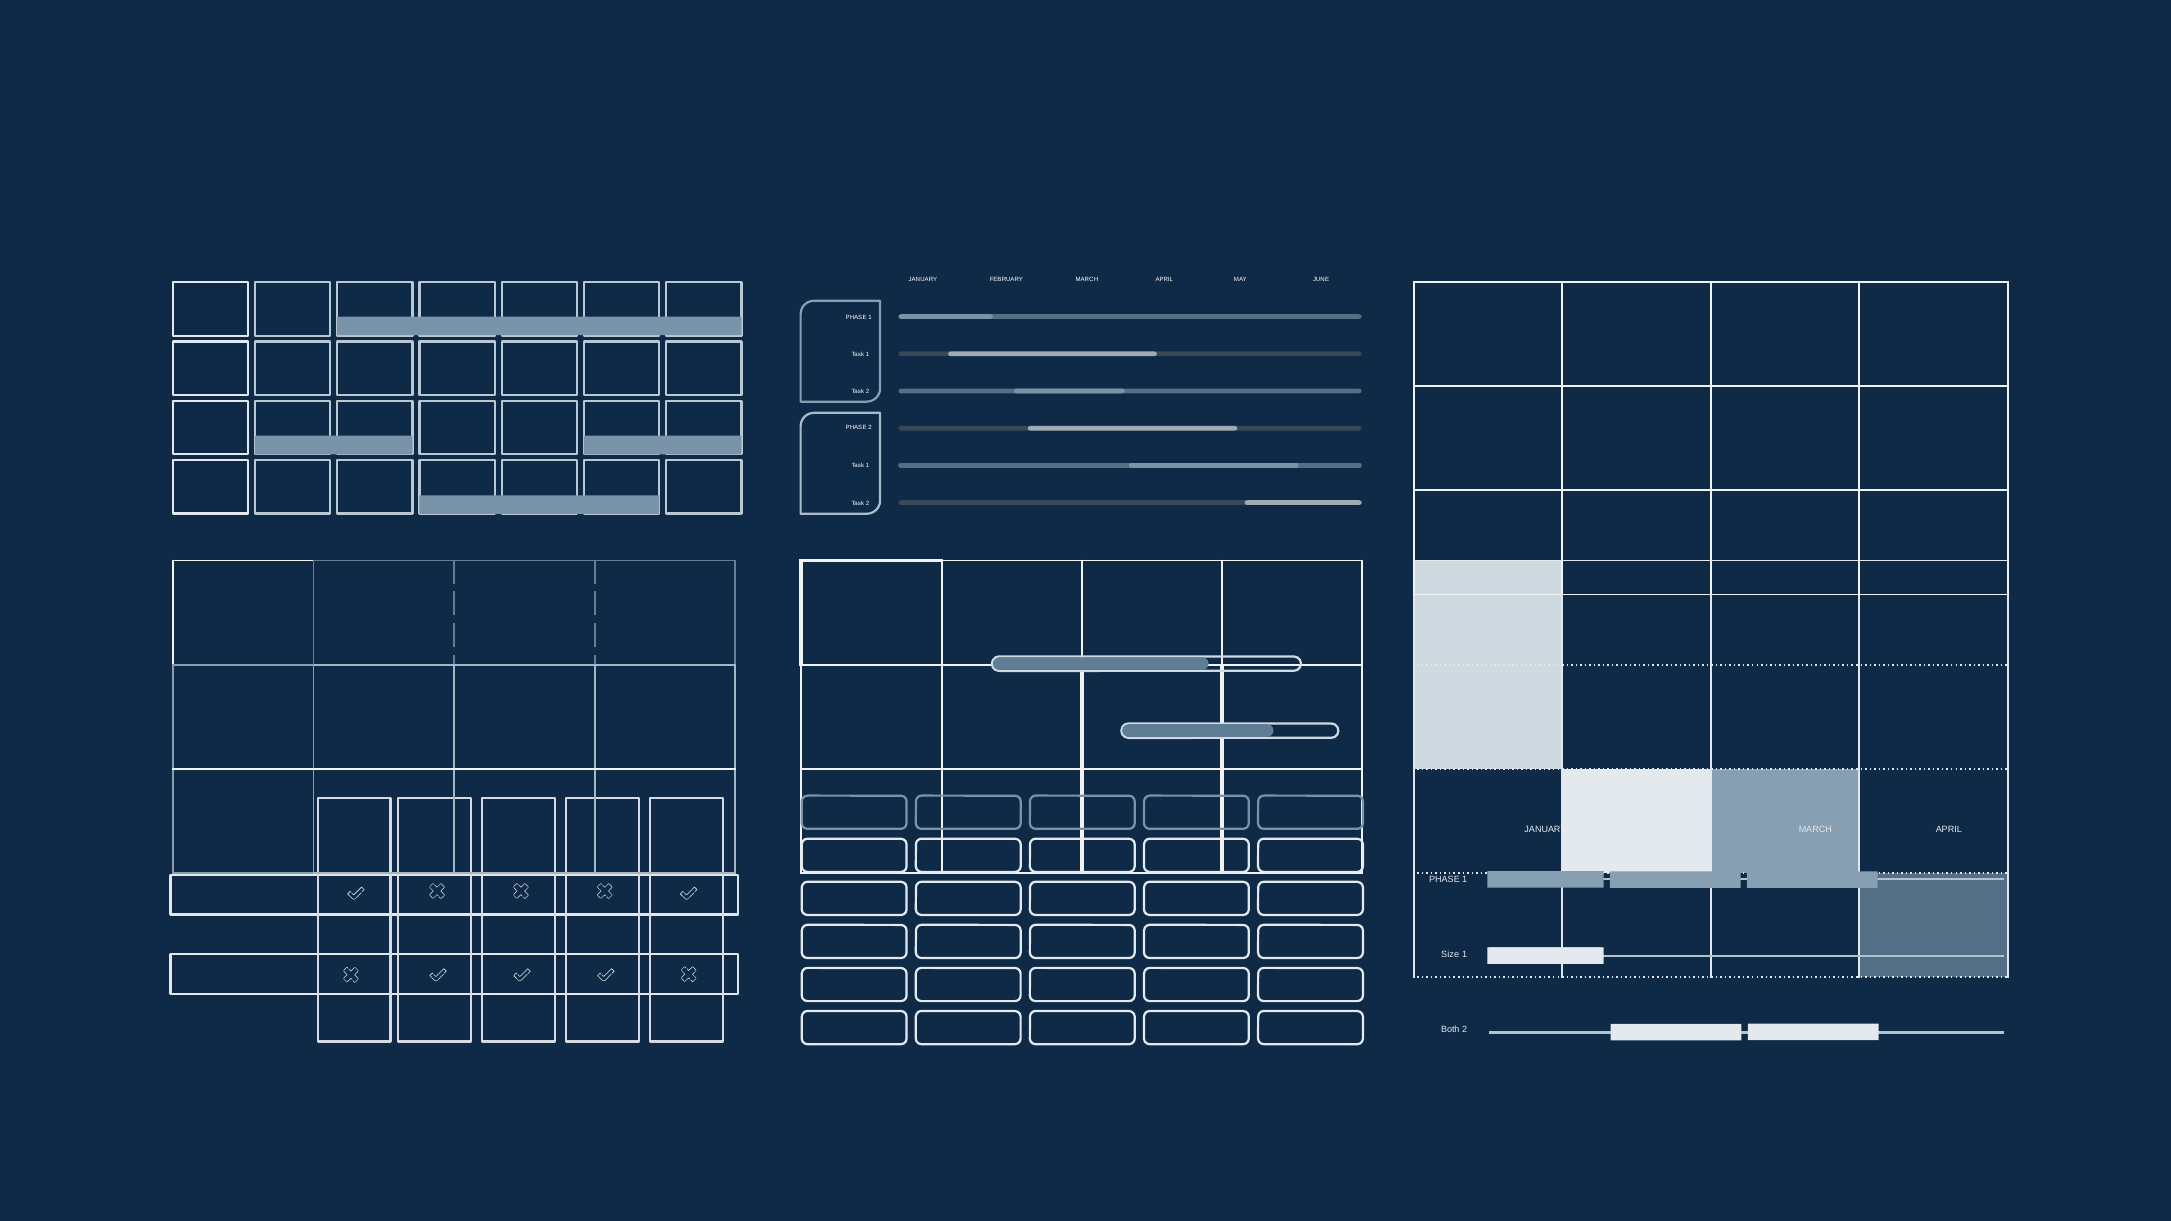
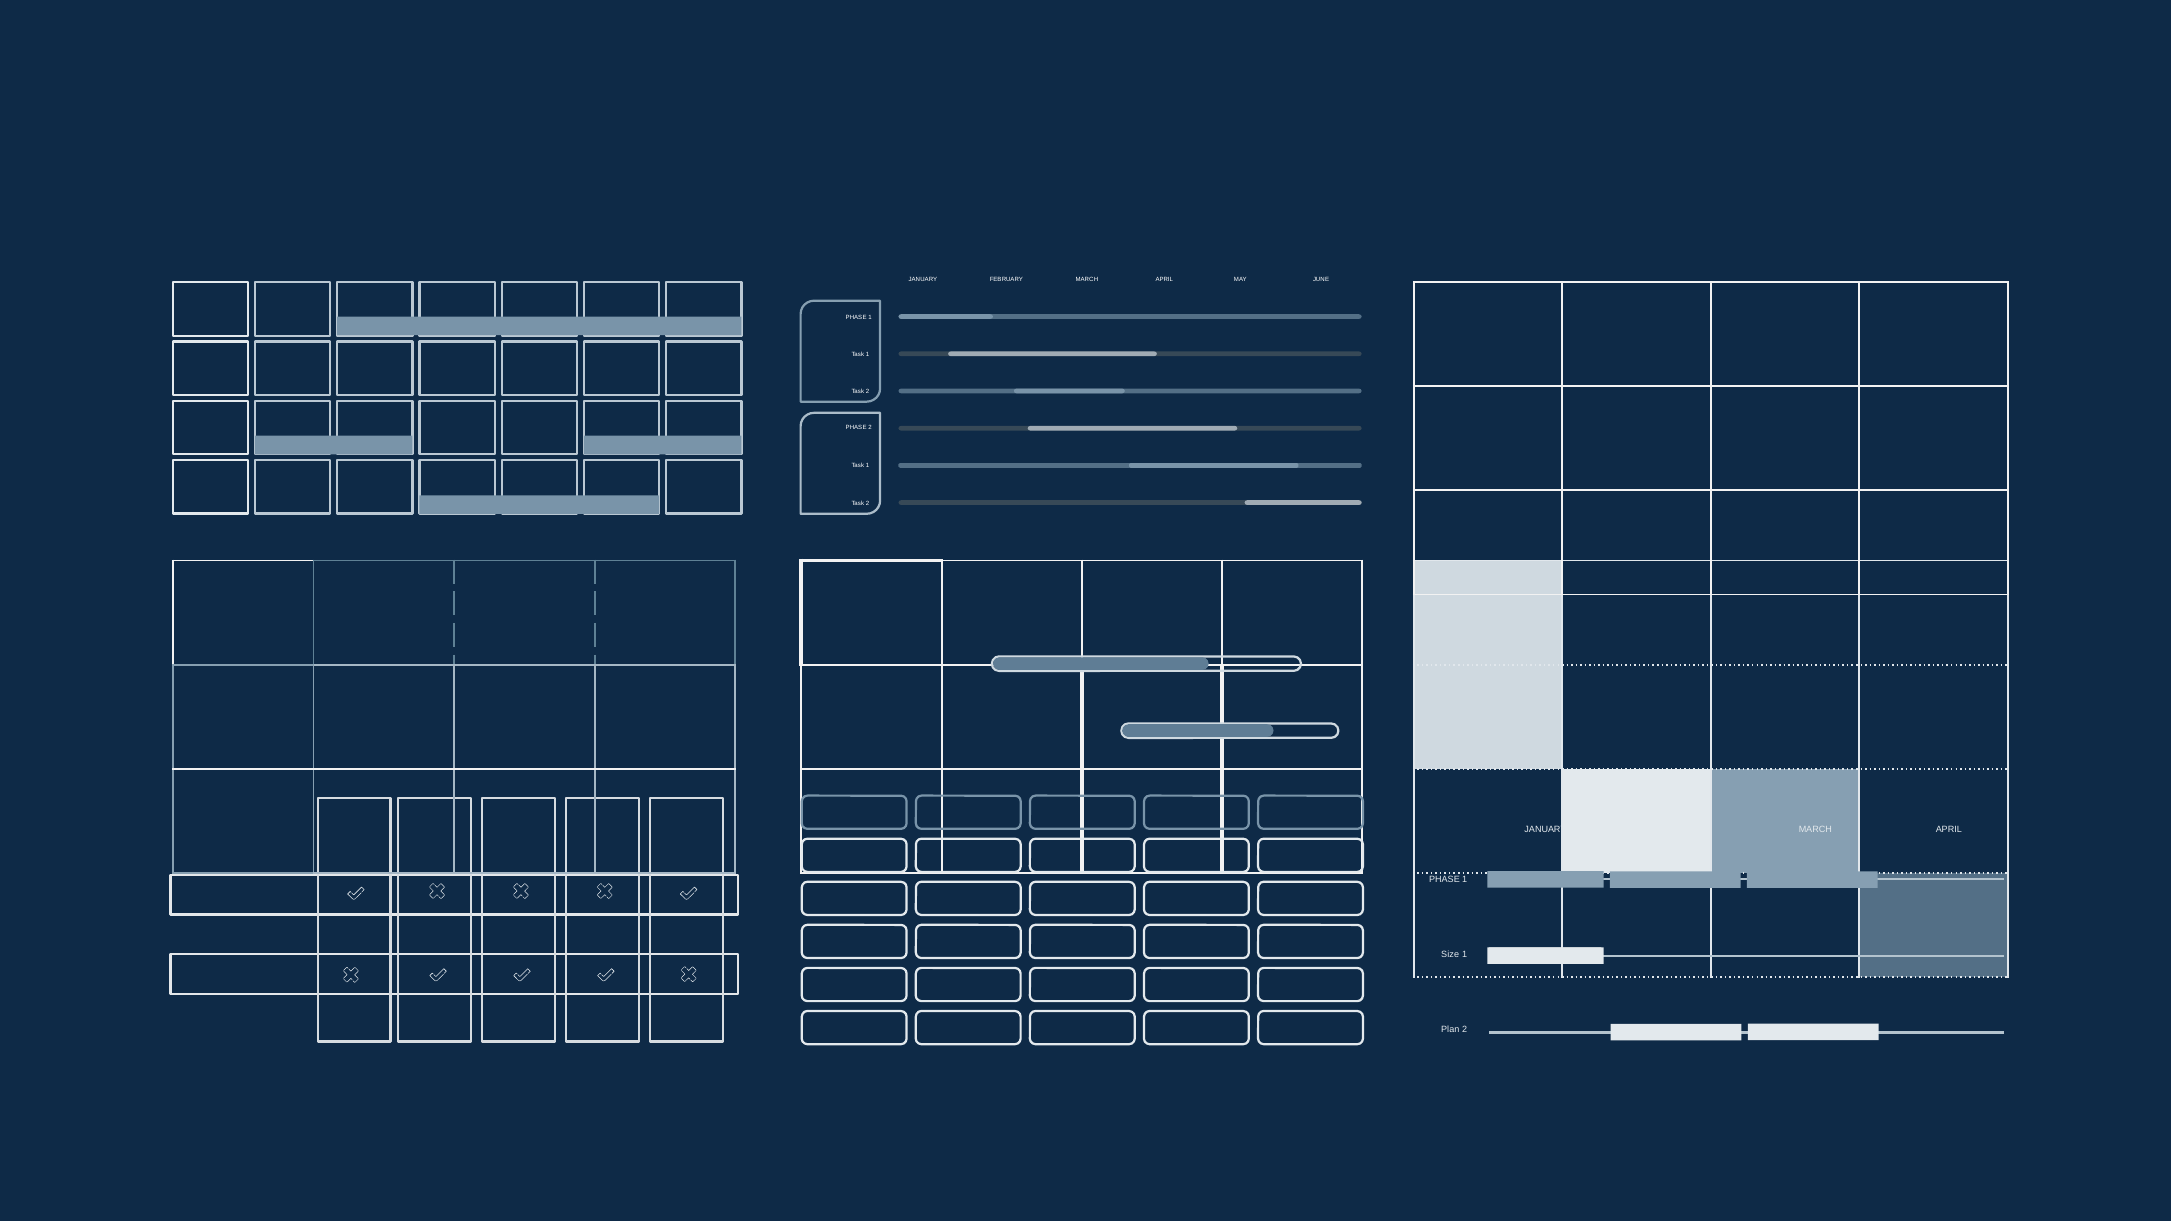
Both: Both -> Plan
